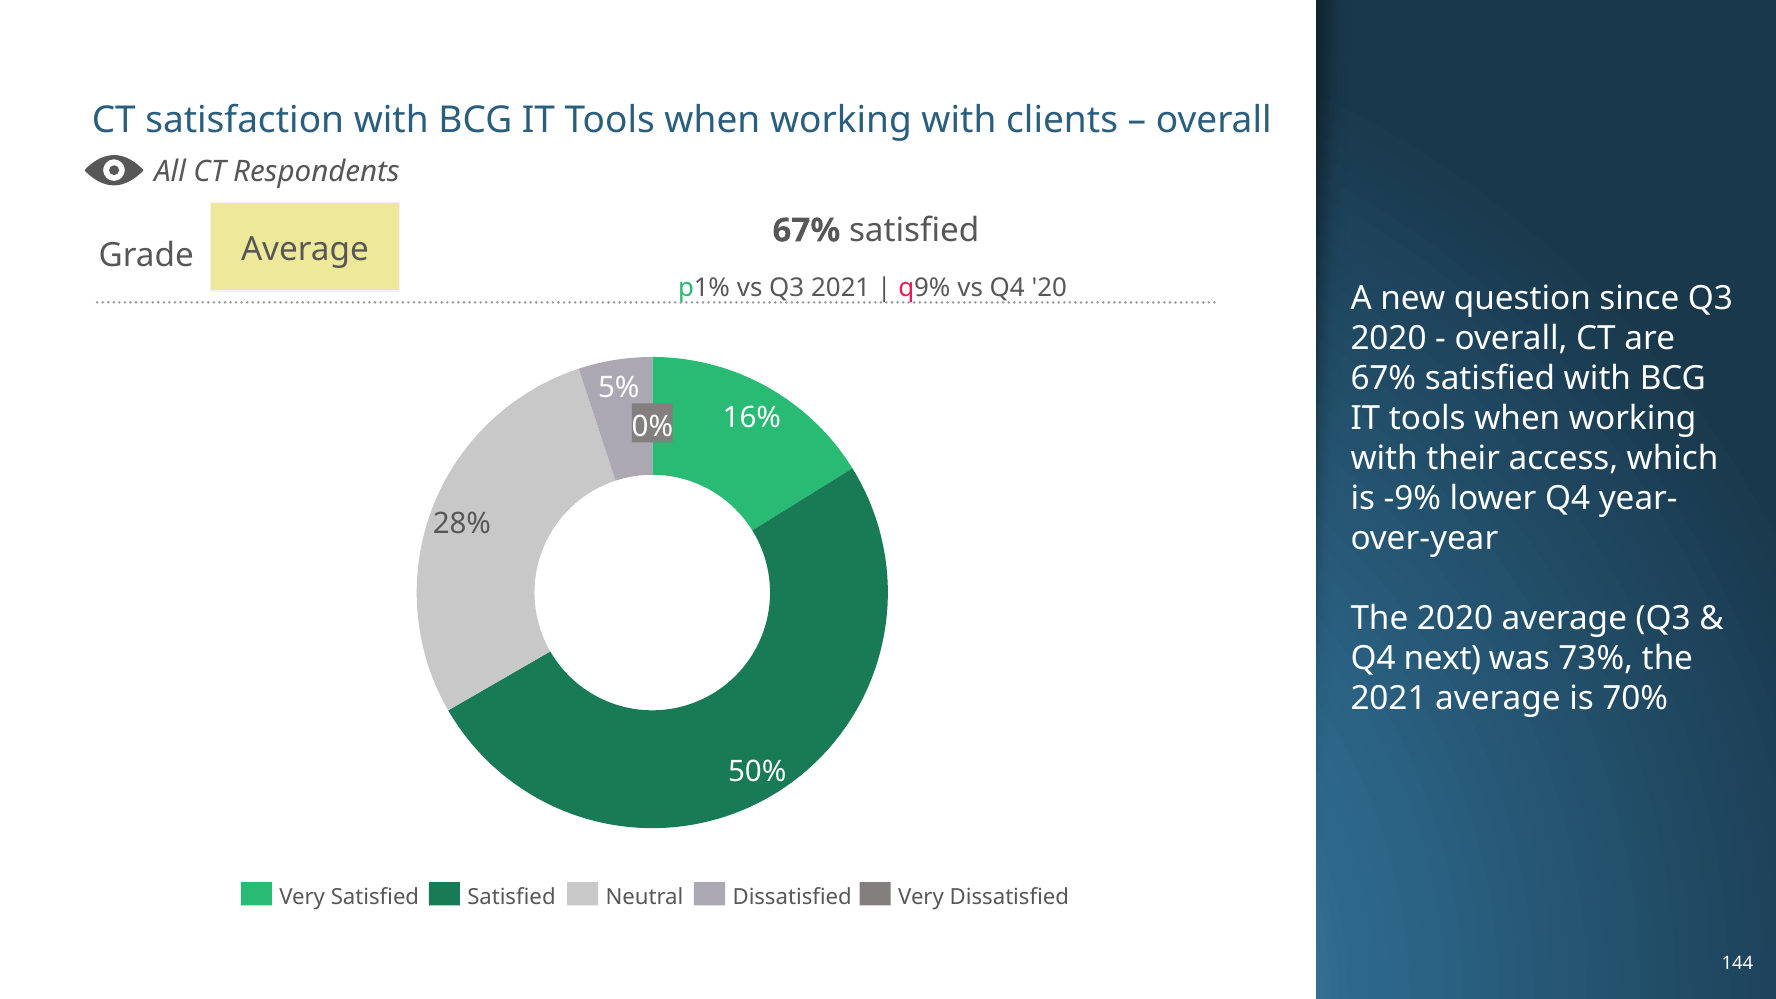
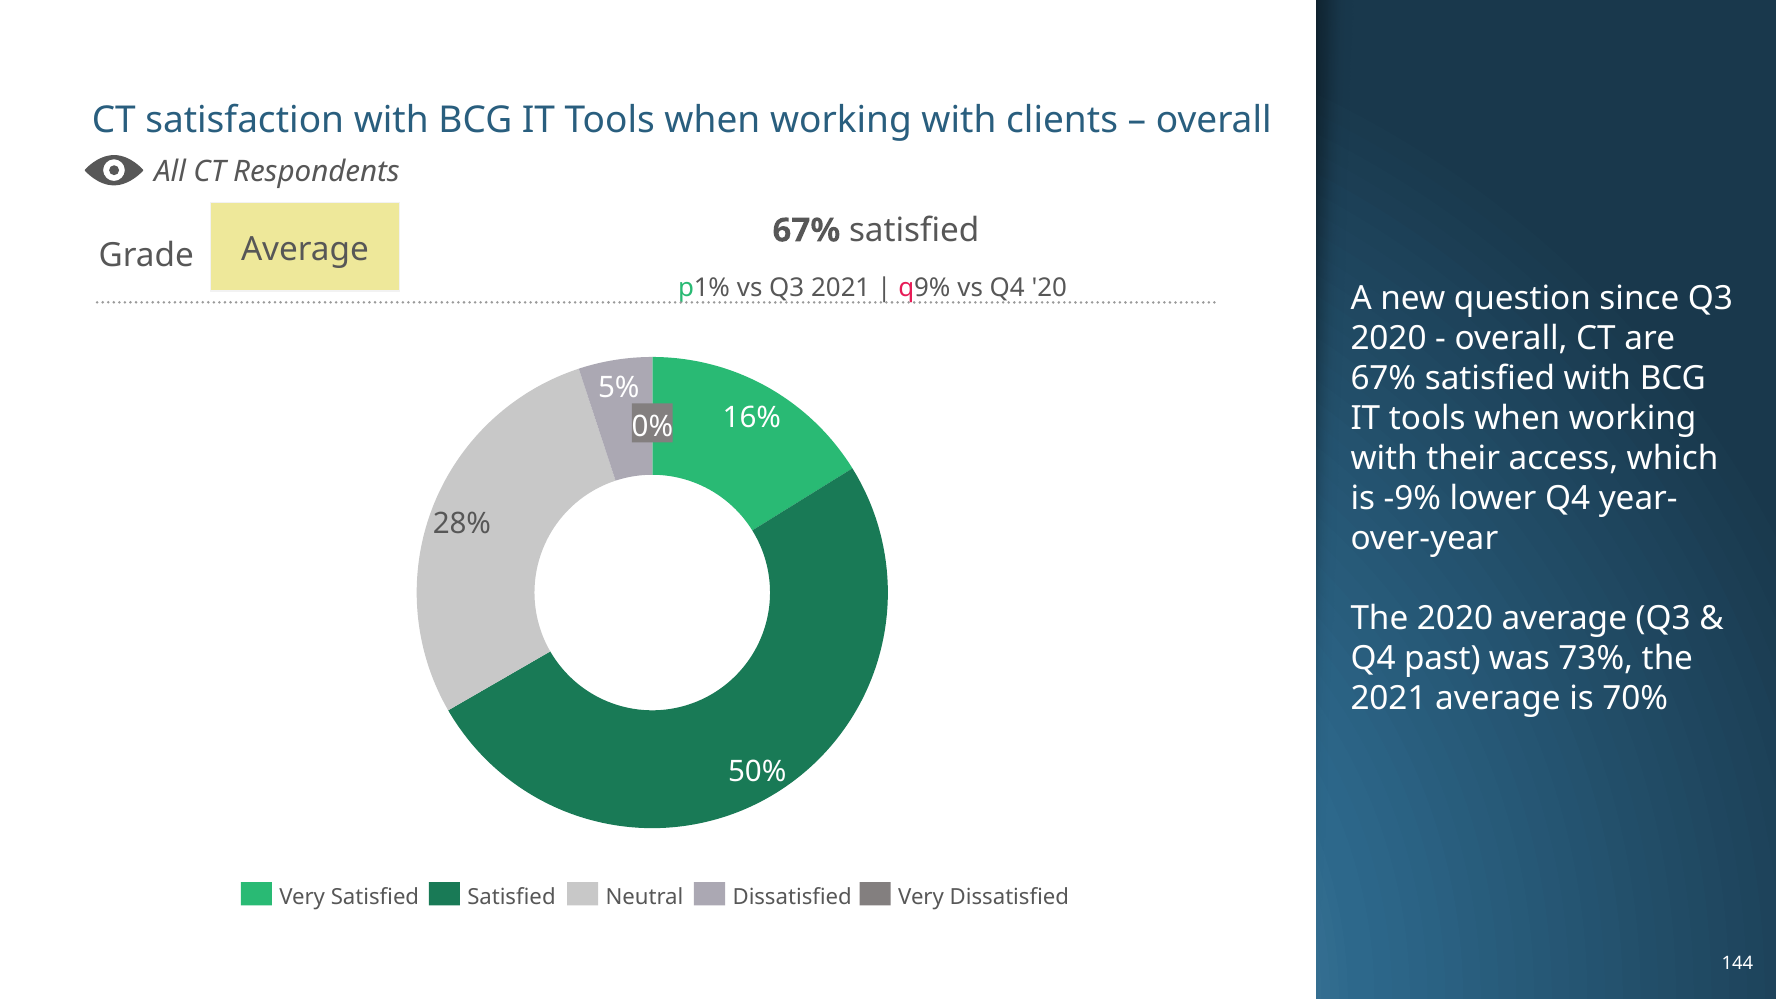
next: next -> past
